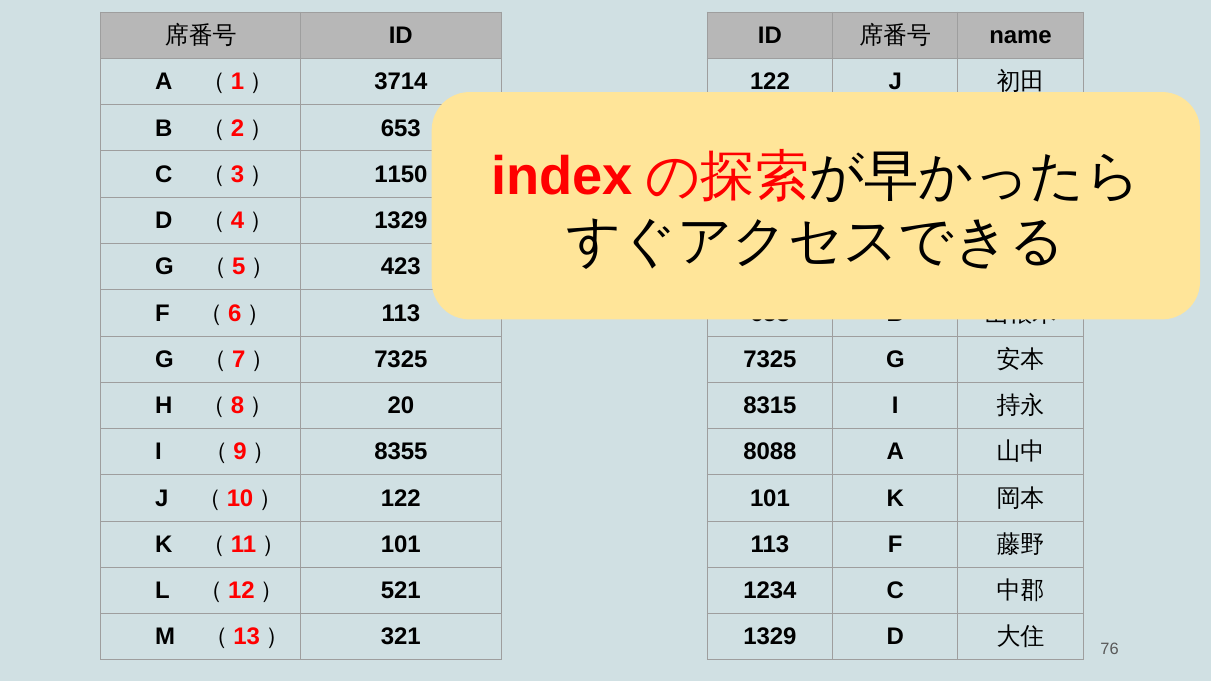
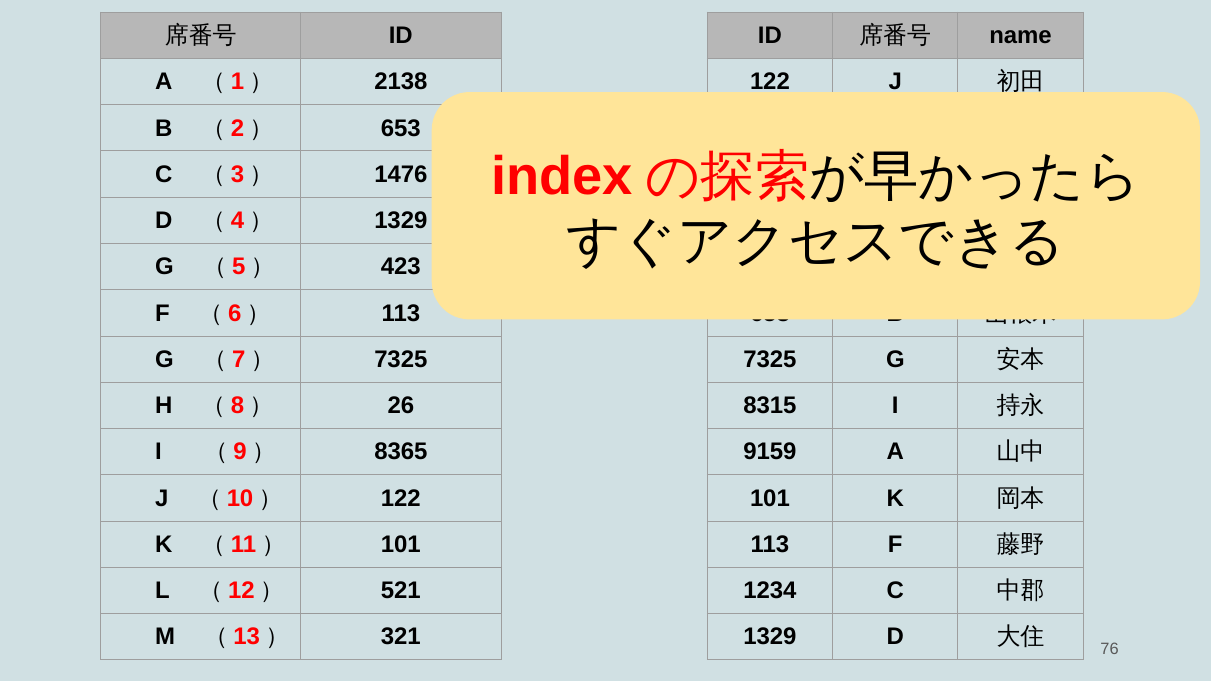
3714: 3714 -> 2138
1150: 1150 -> 1476
20: 20 -> 26
8355: 8355 -> 8365
8088: 8088 -> 9159
